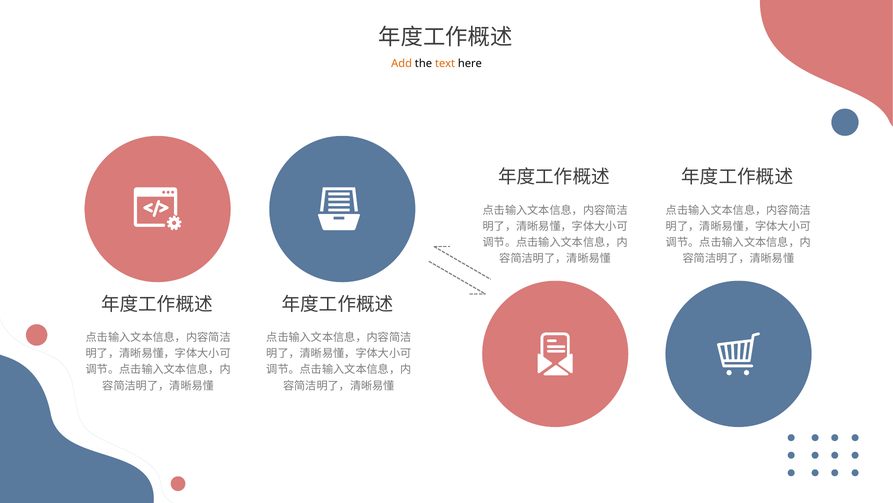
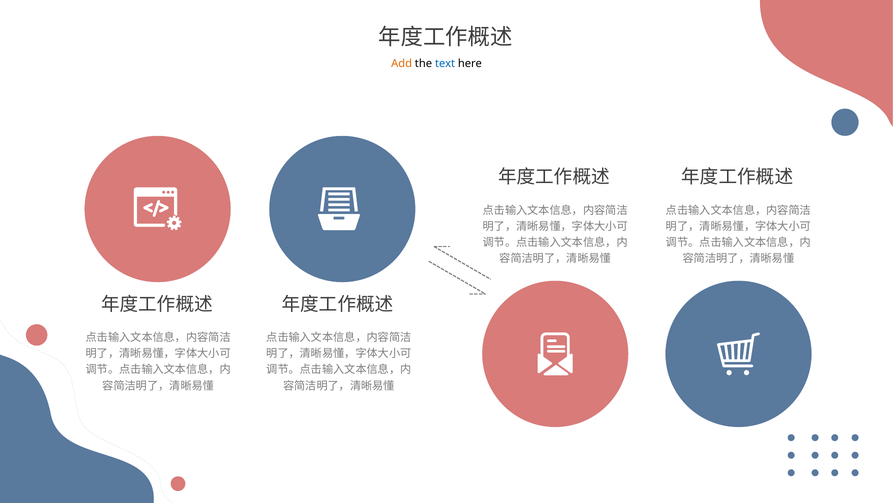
text colour: orange -> blue
